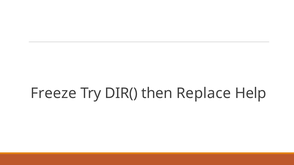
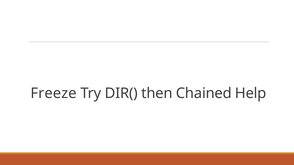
Replace: Replace -> Chained
